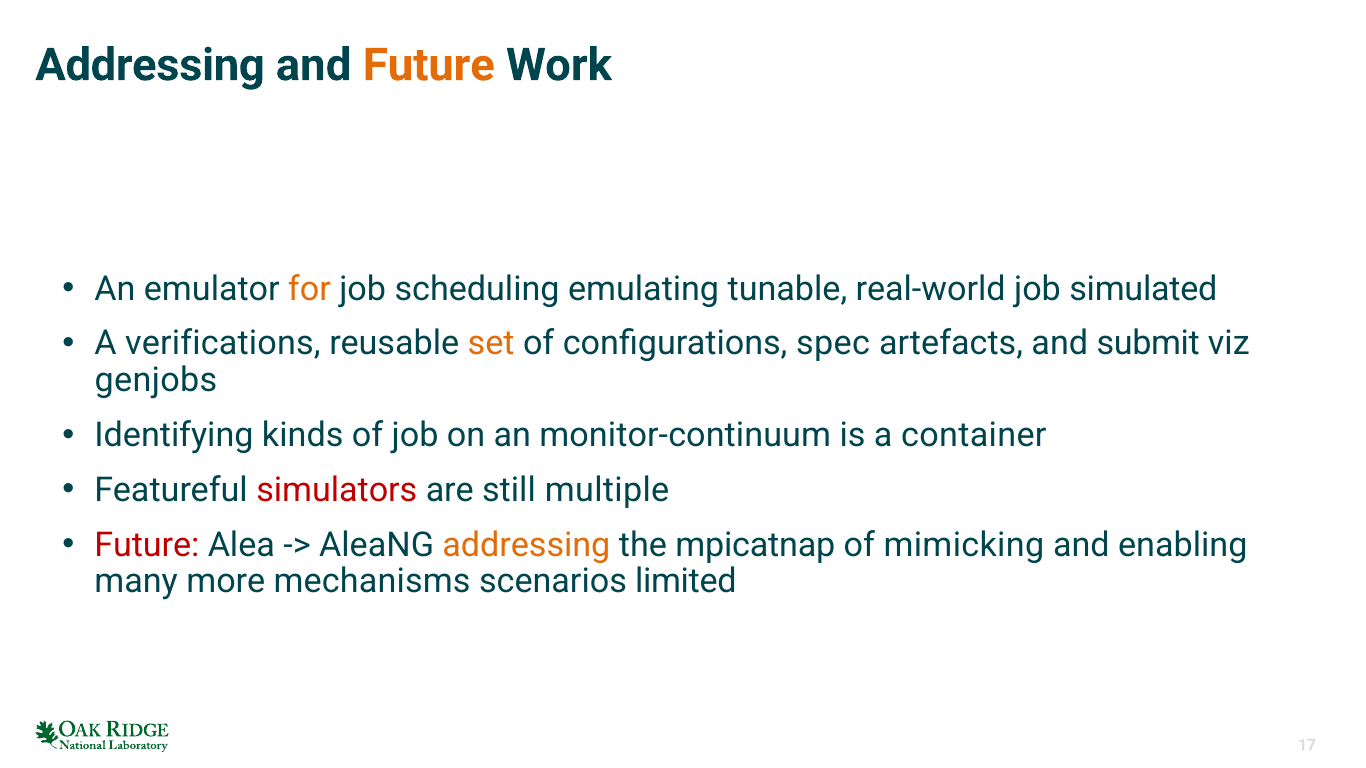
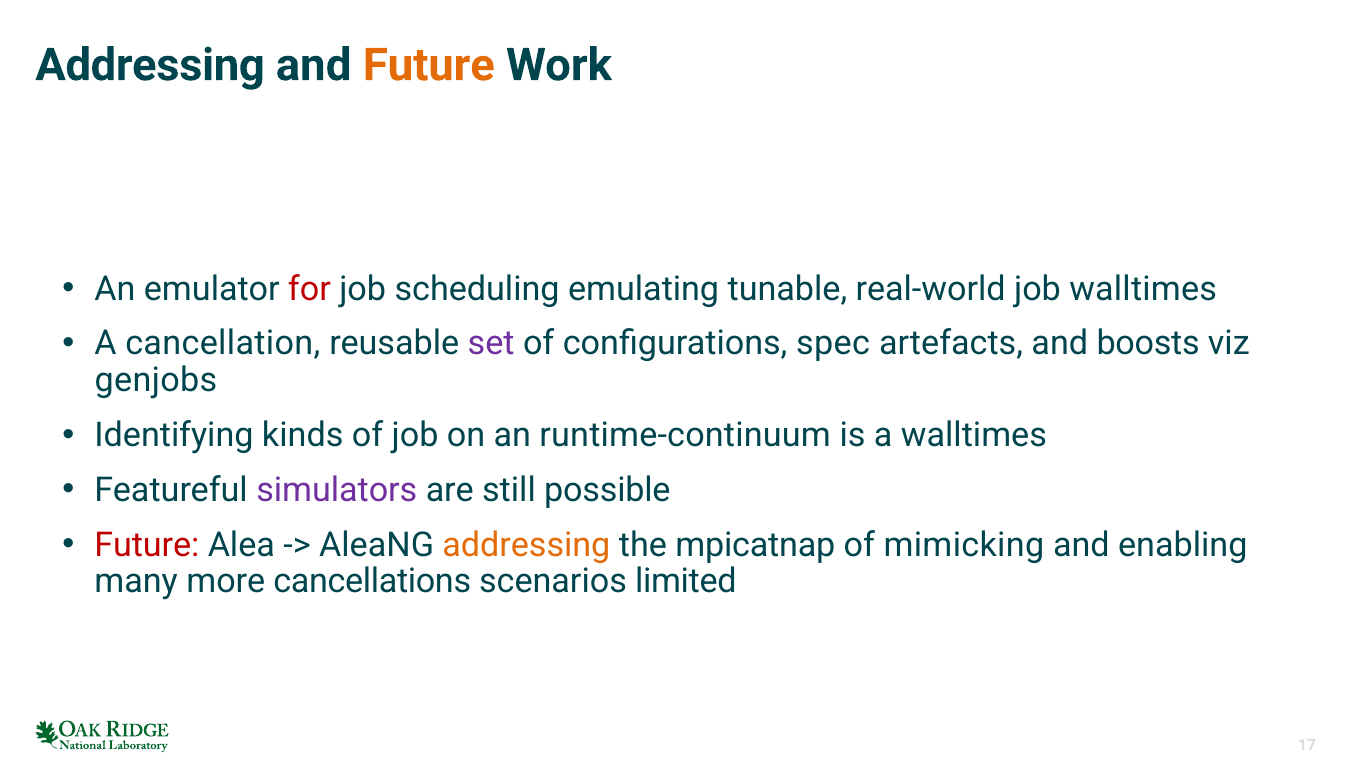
for colour: orange -> red
job simulated: simulated -> walltimes
verifications: verifications -> cancellation
set colour: orange -> purple
submit: submit -> boosts
monitor-continuum: monitor-continuum -> runtime-continuum
a container: container -> walltimes
simulators colour: red -> purple
multiple: multiple -> possible
mechanisms: mechanisms -> cancellations
